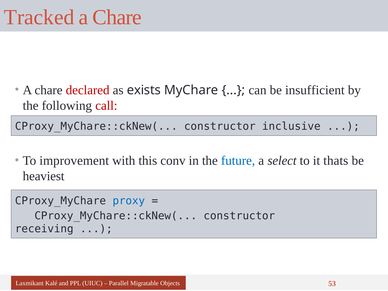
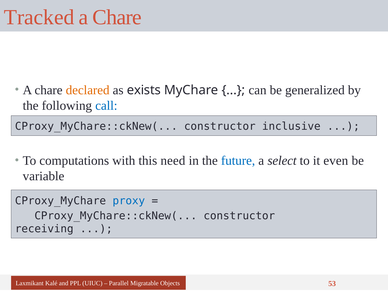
declared colour: red -> orange
insufficient: insufficient -> generalized
call colour: red -> blue
improvement: improvement -> computations
conv: conv -> need
thats: thats -> even
heaviest: heaviest -> variable
